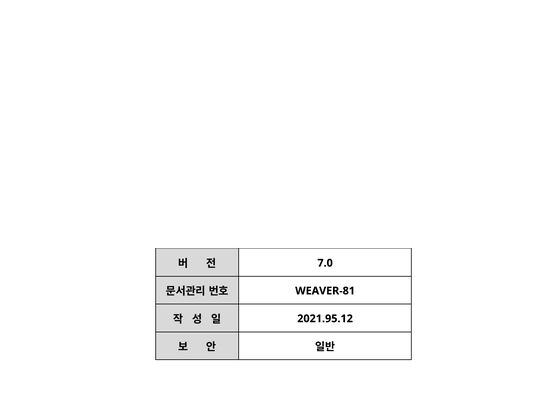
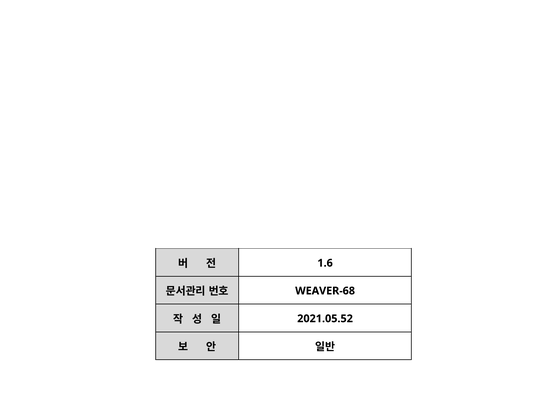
7.0: 7.0 -> 1.6
WEAVER-81: WEAVER-81 -> WEAVER-68
2021.95.12: 2021.95.12 -> 2021.05.52
